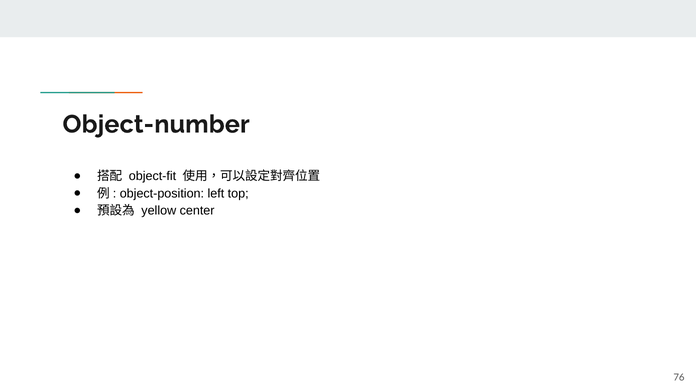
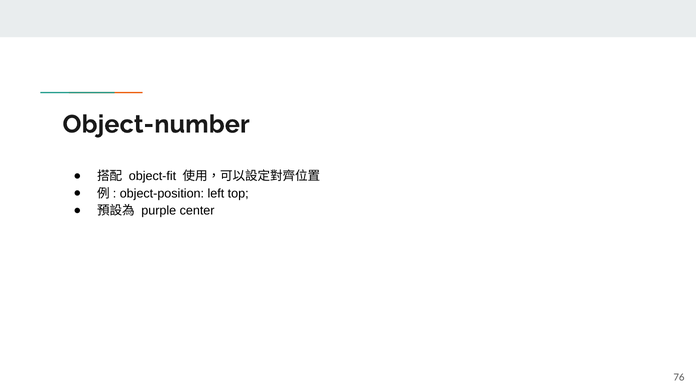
yellow: yellow -> purple
